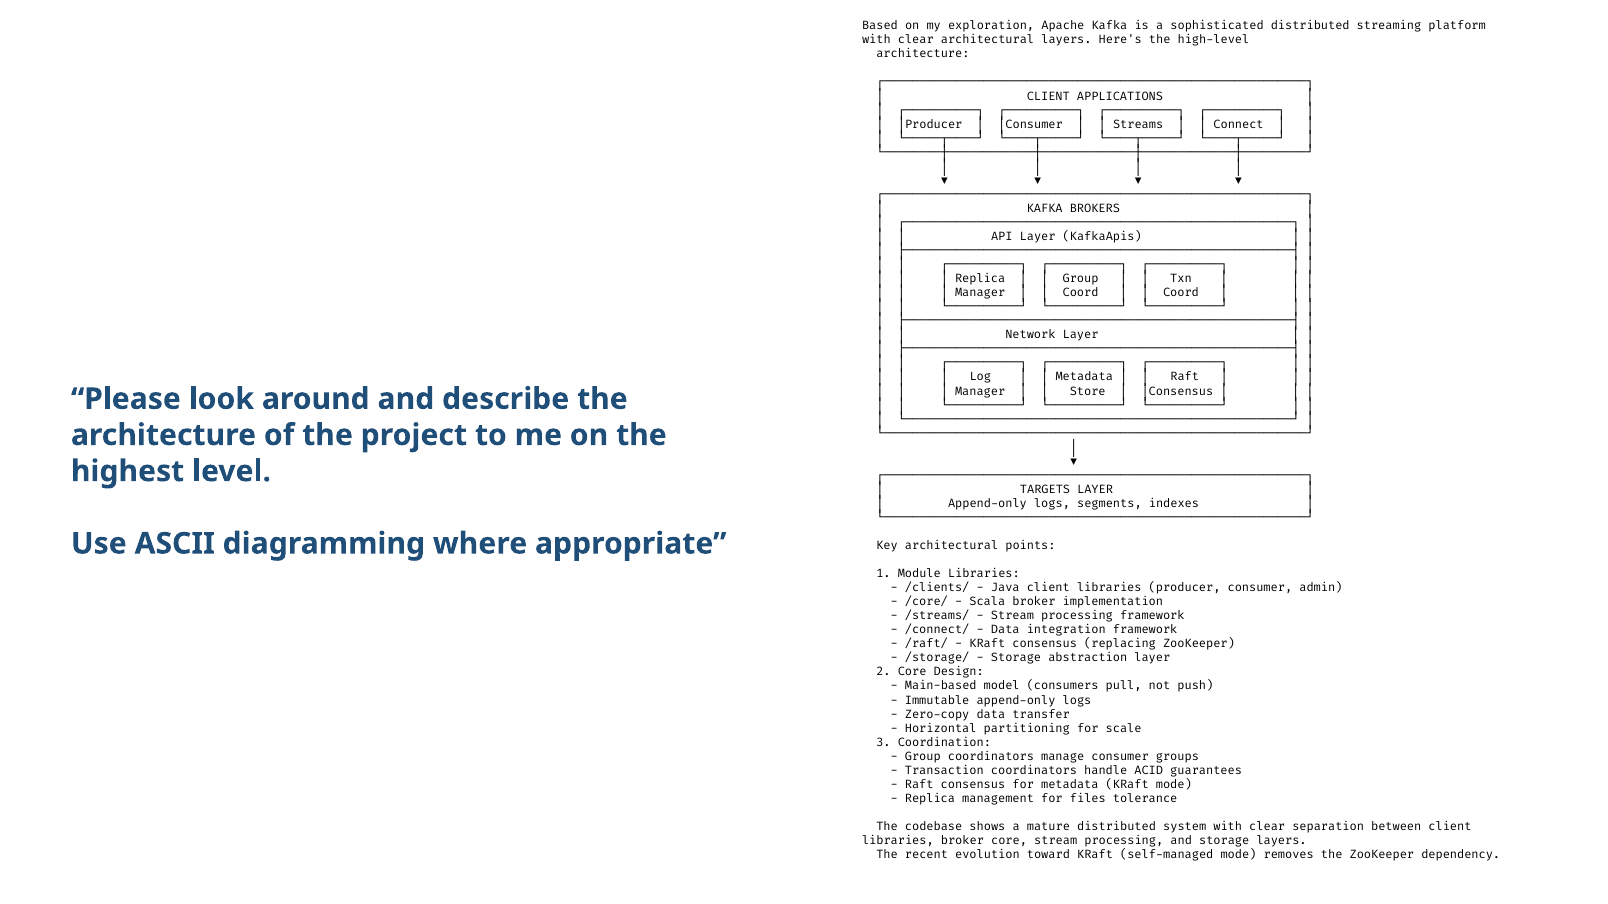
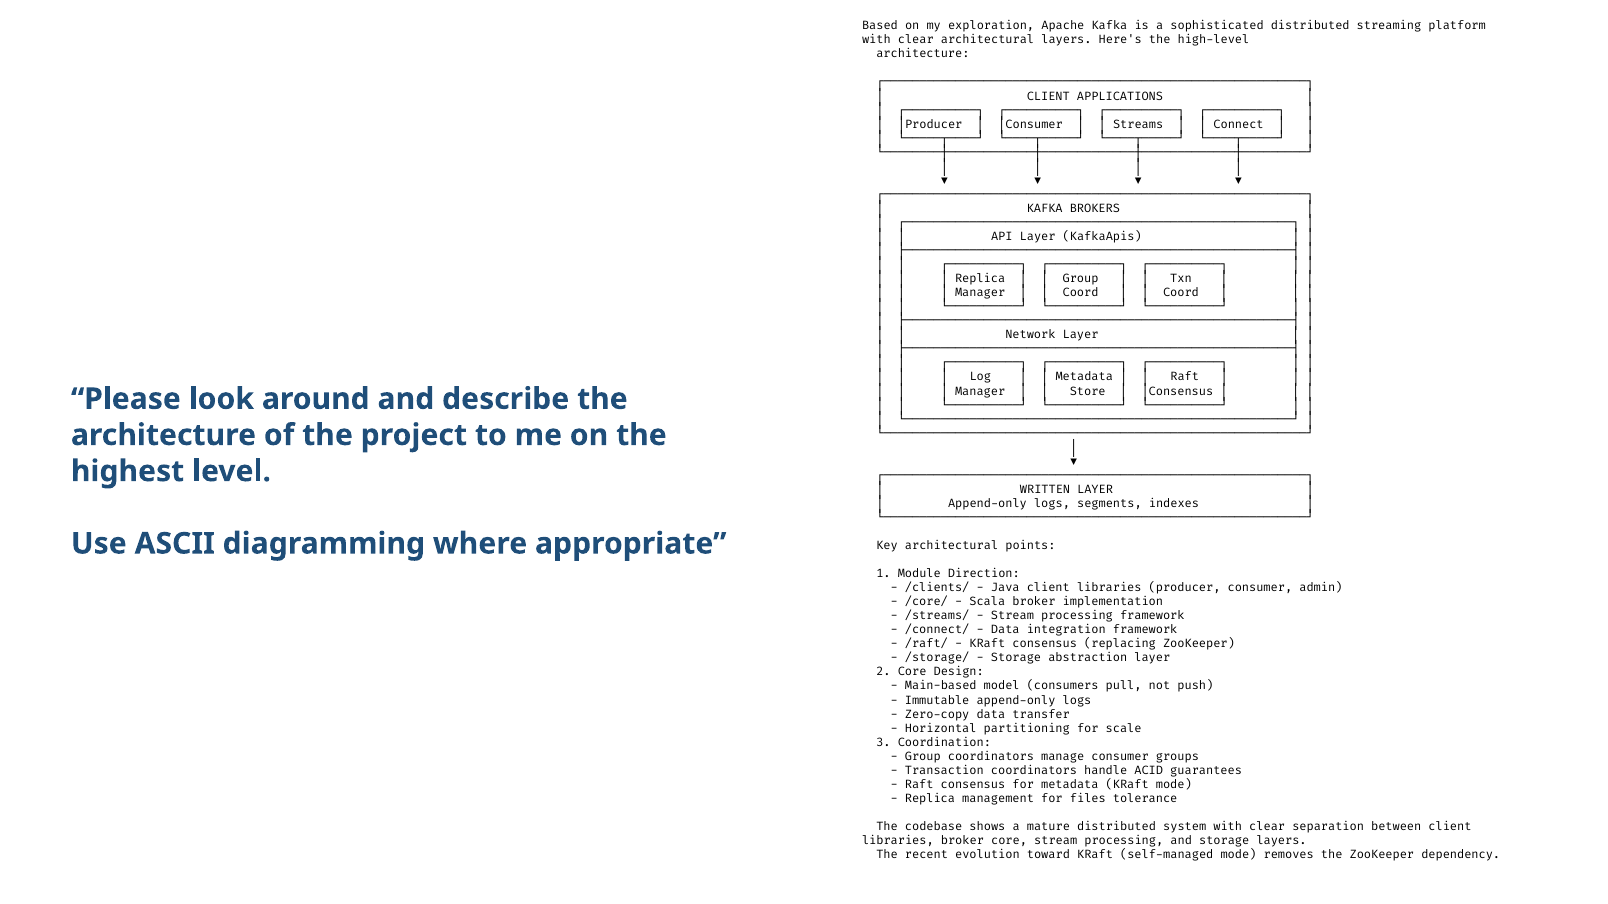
TARGETS: TARGETS -> WRITTEN
Module Libraries: Libraries -> Direction
